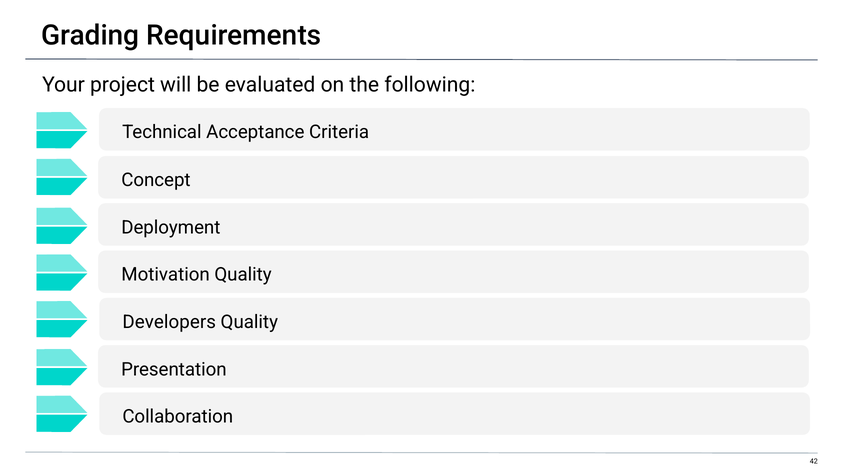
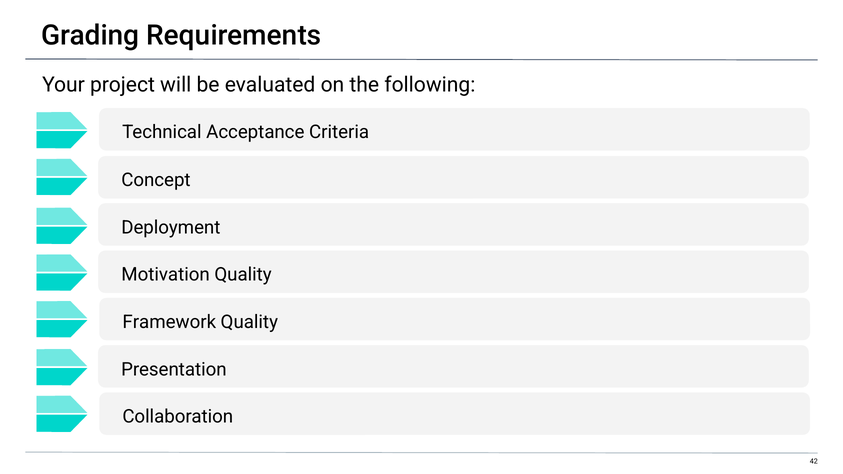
Developers: Developers -> Framework
